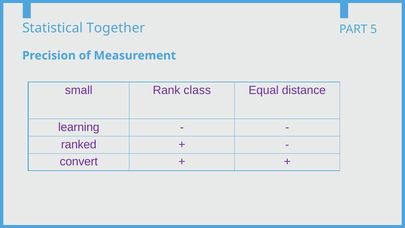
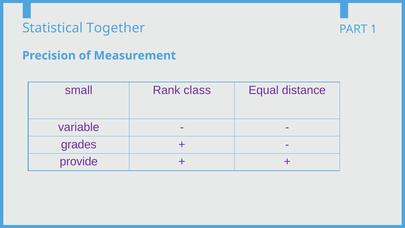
5: 5 -> 1
learning: learning -> variable
ranked: ranked -> grades
convert: convert -> provide
